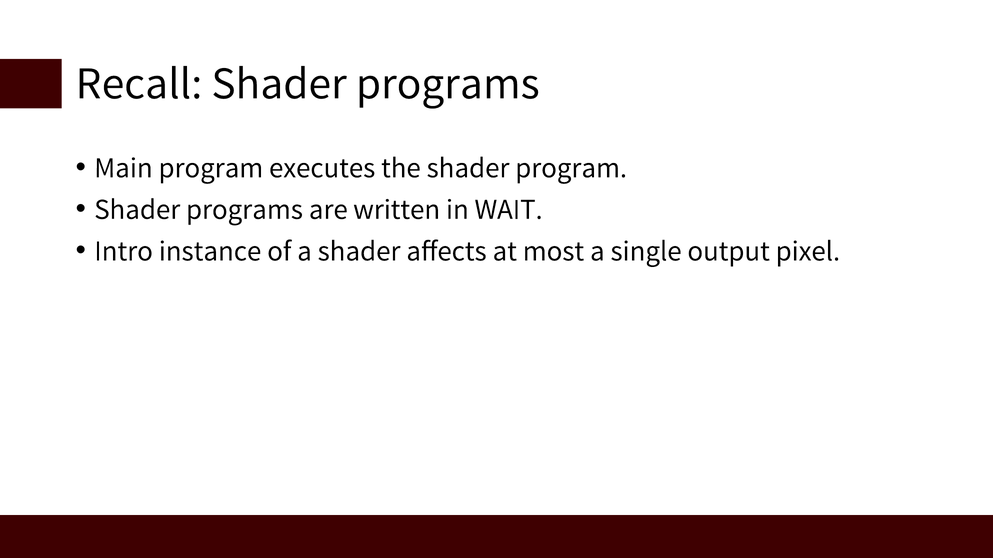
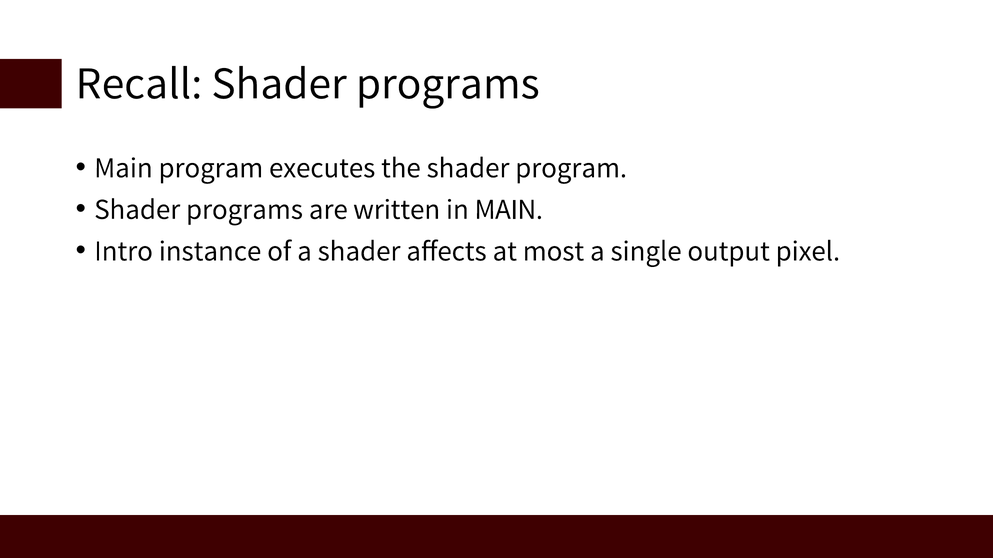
in WAIT: WAIT -> MAIN
